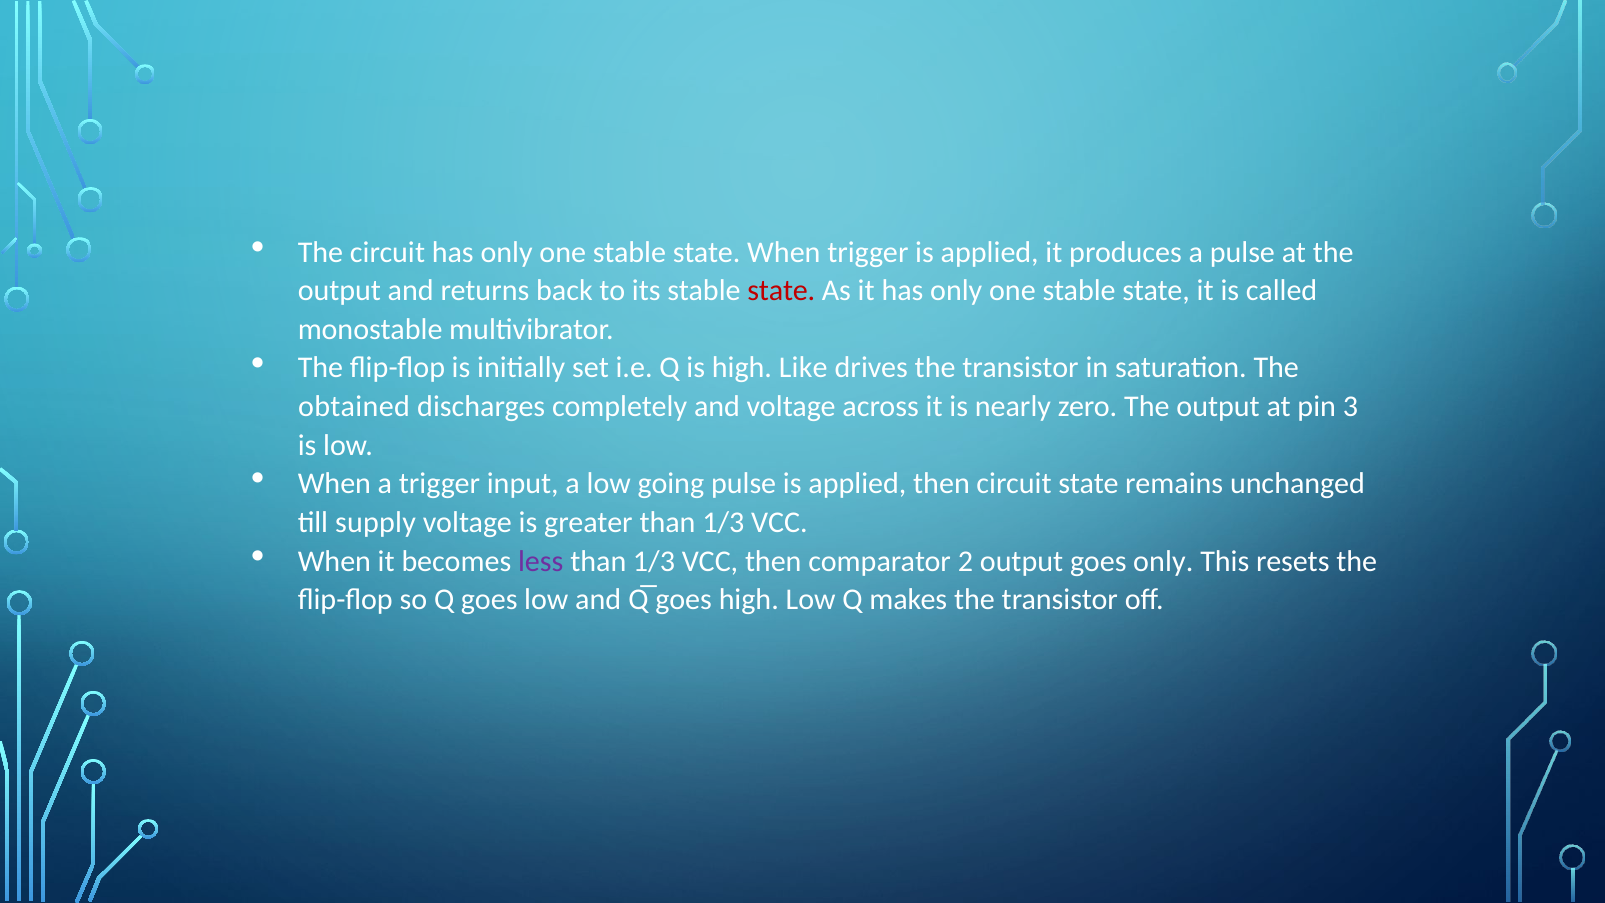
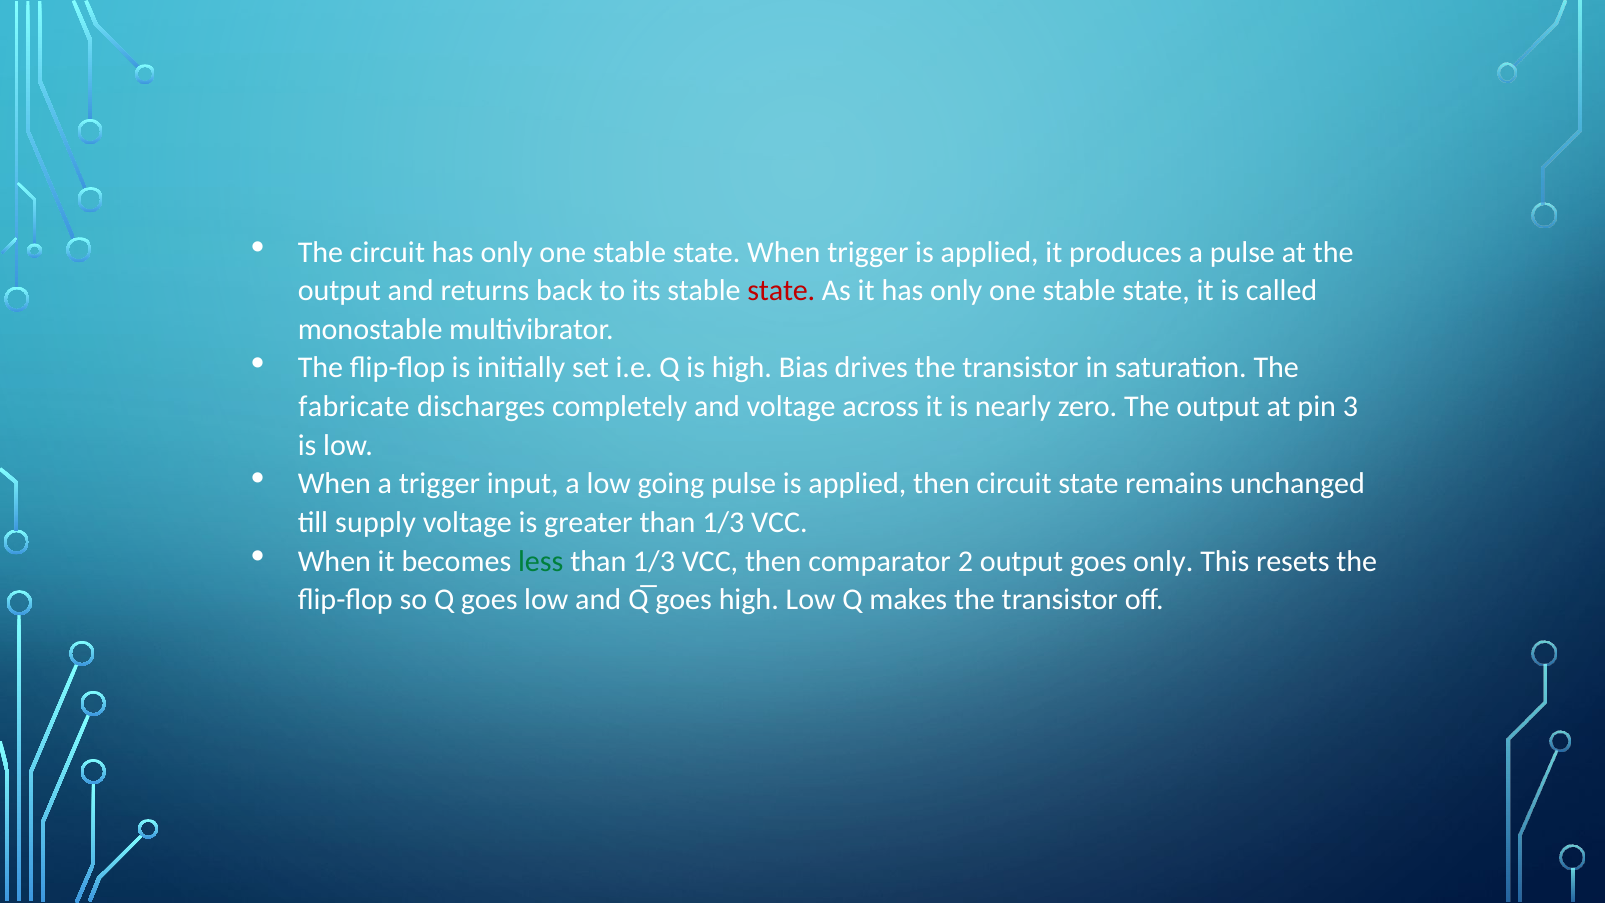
Like: Like -> Bias
obtained: obtained -> fabricate
less colour: purple -> green
